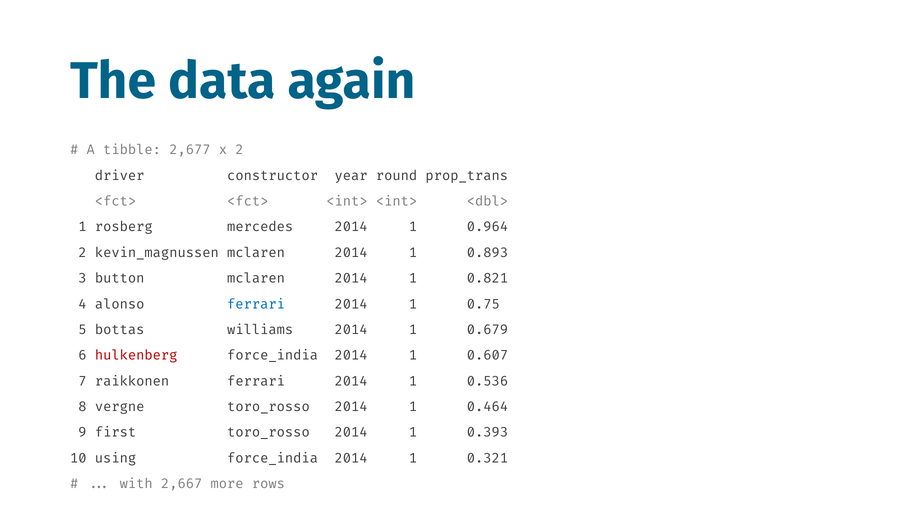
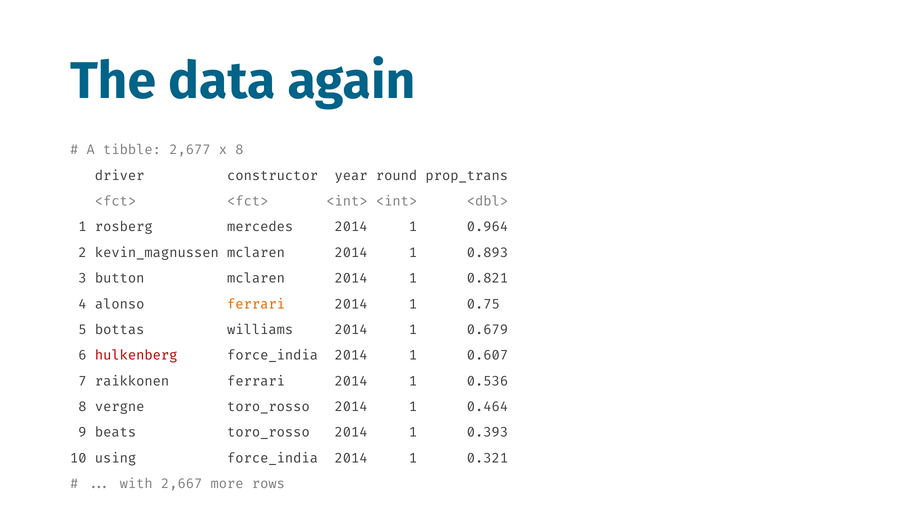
x 2: 2 -> 8
ferrari at (256, 304) colour: blue -> orange
first: first -> beats
